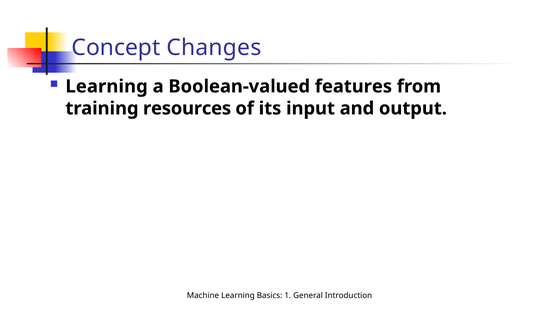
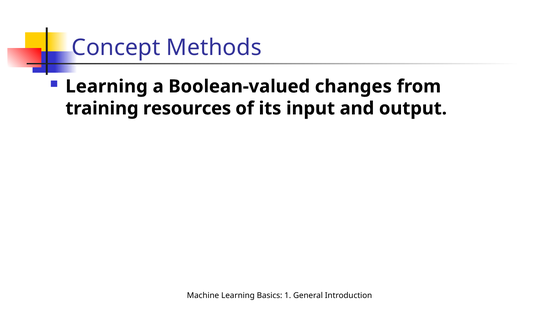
Changes: Changes -> Methods
features: features -> changes
